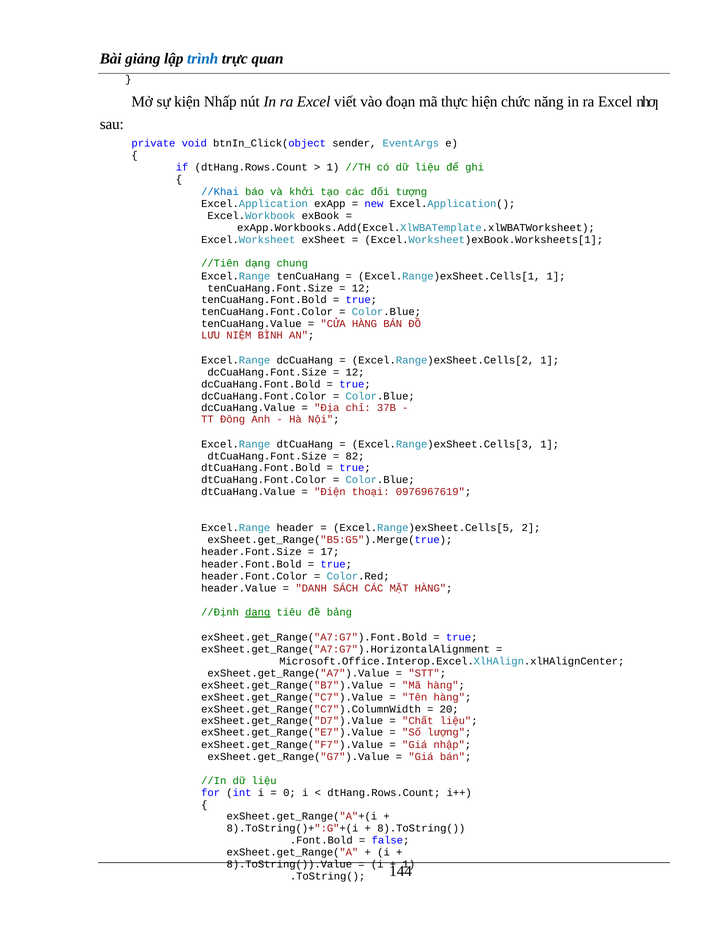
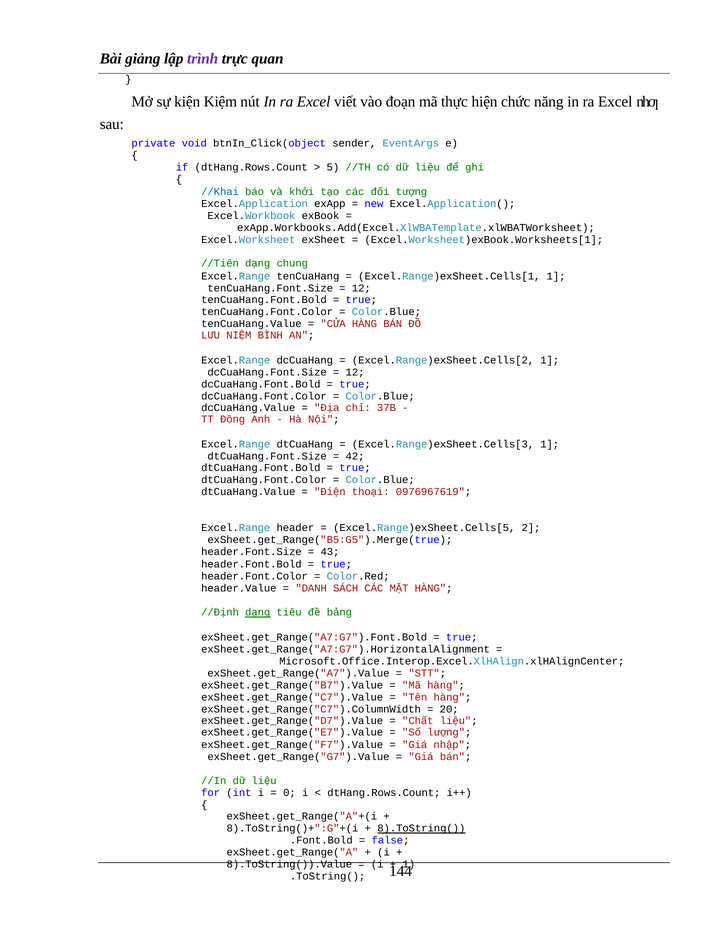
trình colour: blue -> purple
Nhấp: Nhấp -> Kiệm
1 at (333, 167): 1 -> 5
82: 82 -> 42
17: 17 -> 43
8).ToString( underline: none -> present
